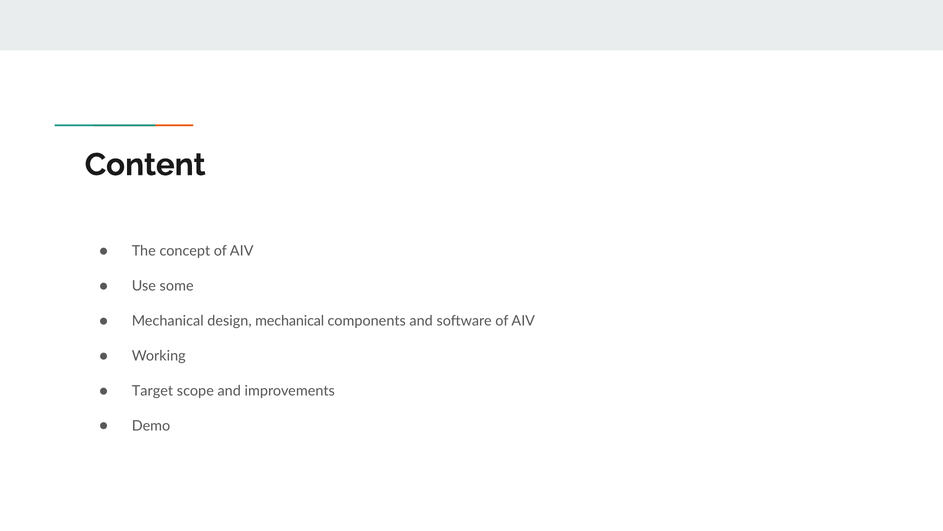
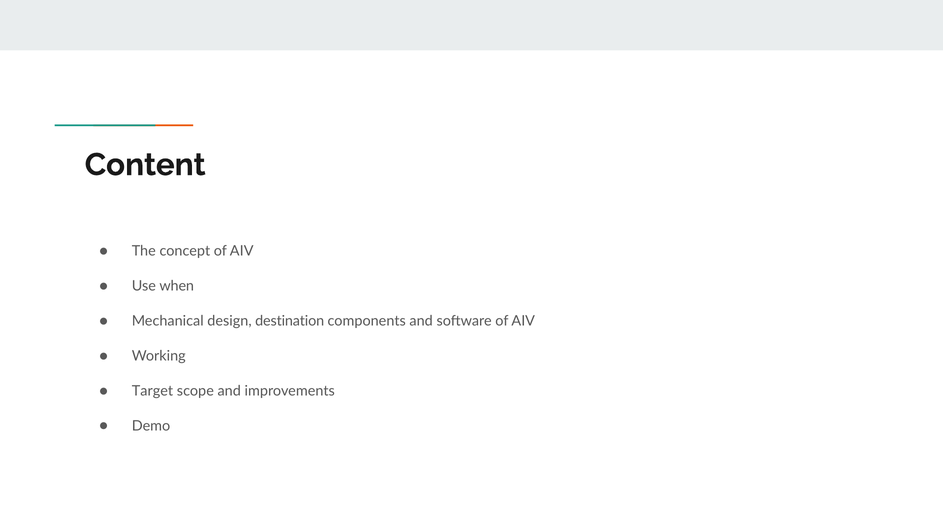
some: some -> when
design mechanical: mechanical -> destination
